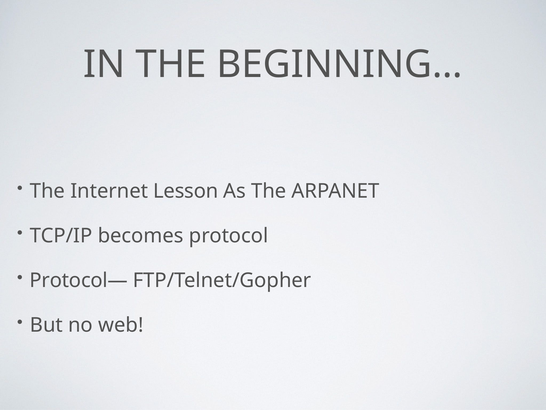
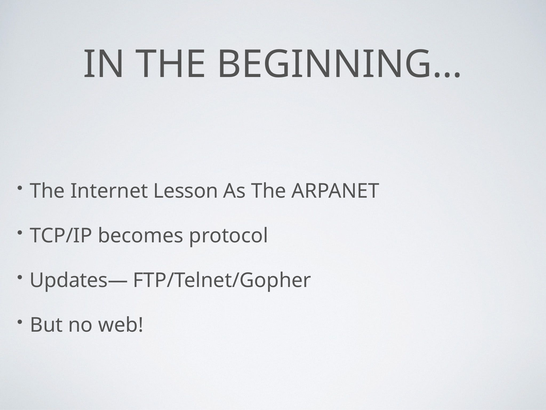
Protocol—: Protocol— -> Updates—
